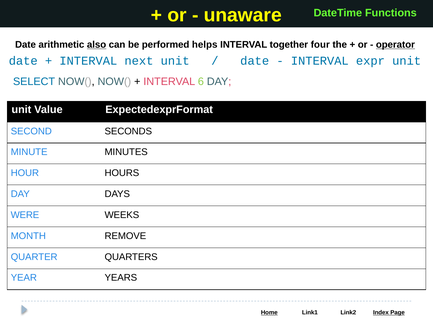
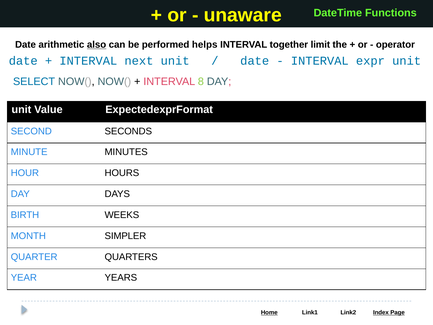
four: four -> limit
operator underline: present -> none
6: 6 -> 8
WERE: WERE -> BIRTH
REMOVE: REMOVE -> SIMPLER
